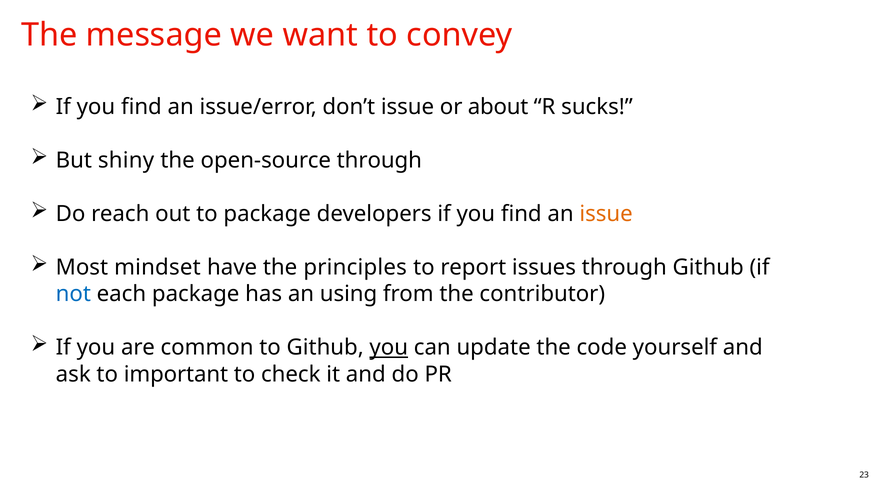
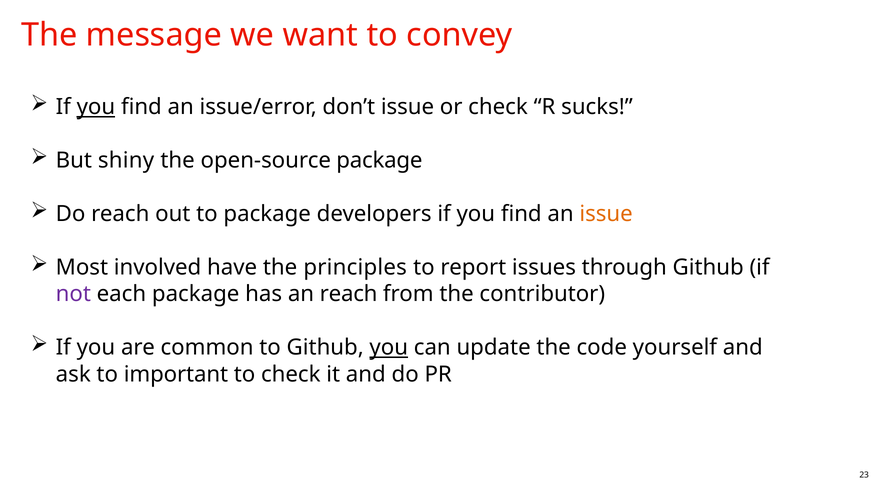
you at (96, 107) underline: none -> present
or about: about -> check
open-source through: through -> package
mindset: mindset -> involved
not colour: blue -> purple
an using: using -> reach
